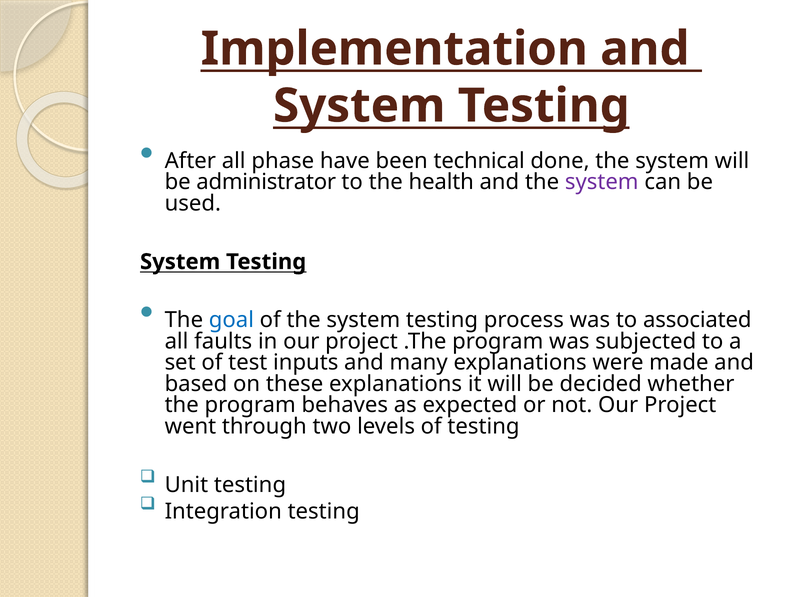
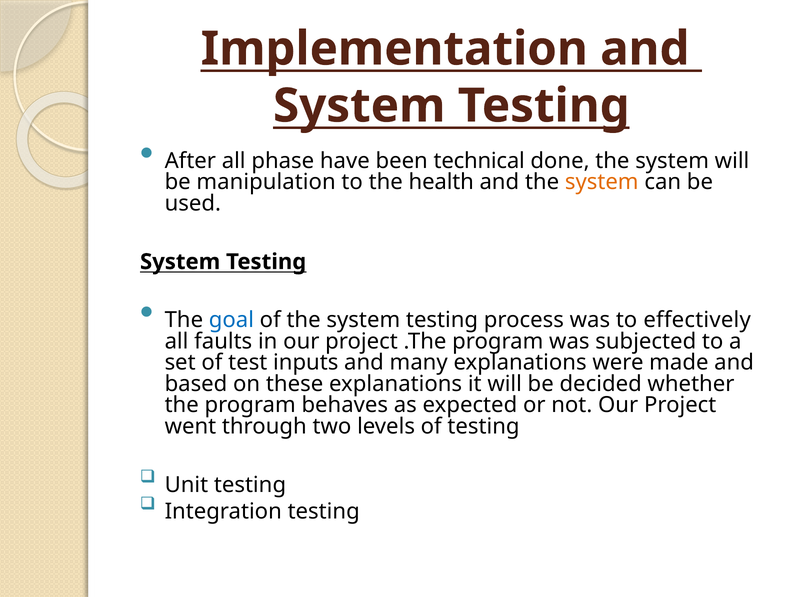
administrator: administrator -> manipulation
system at (602, 182) colour: purple -> orange
associated: associated -> effectively
